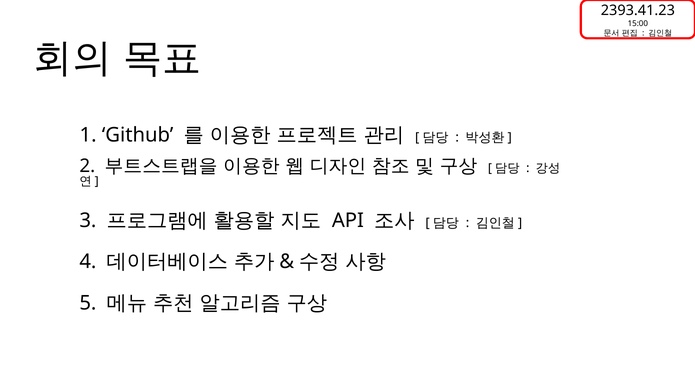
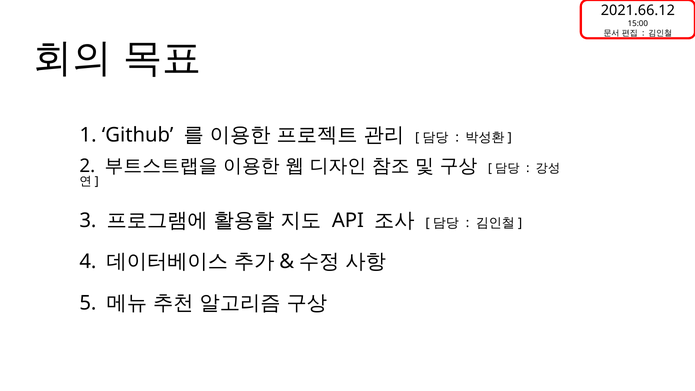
2393.41.23: 2393.41.23 -> 2021.66.12
